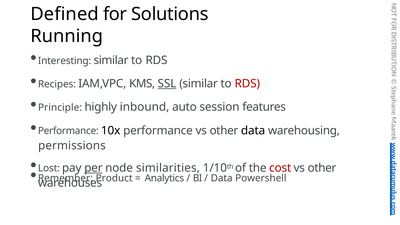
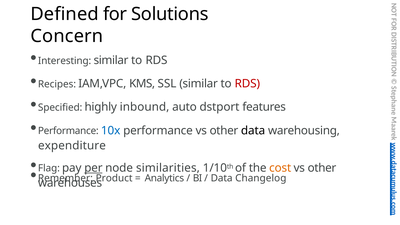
Running: Running -> Concern
SSL underline: present -> none
Principle: Principle -> Specified
session: session -> dstport
10x colour: black -> blue
permissions: permissions -> expenditure
Lost: Lost -> Flag
cost colour: red -> orange
Powershell: Powershell -> Changelog
